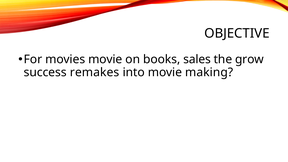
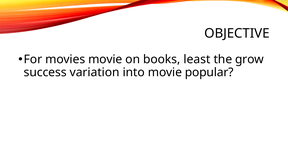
sales: sales -> least
remakes: remakes -> variation
making: making -> popular
